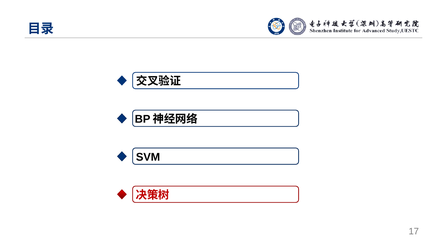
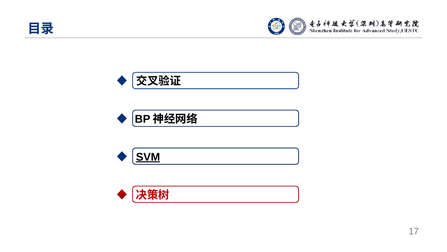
SVM underline: none -> present
